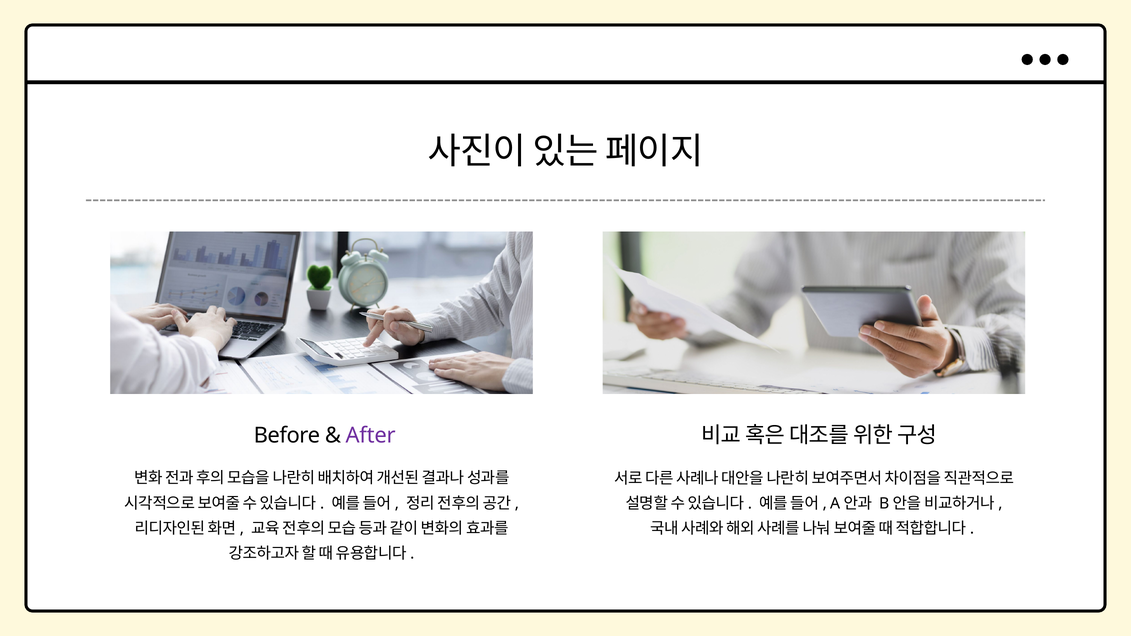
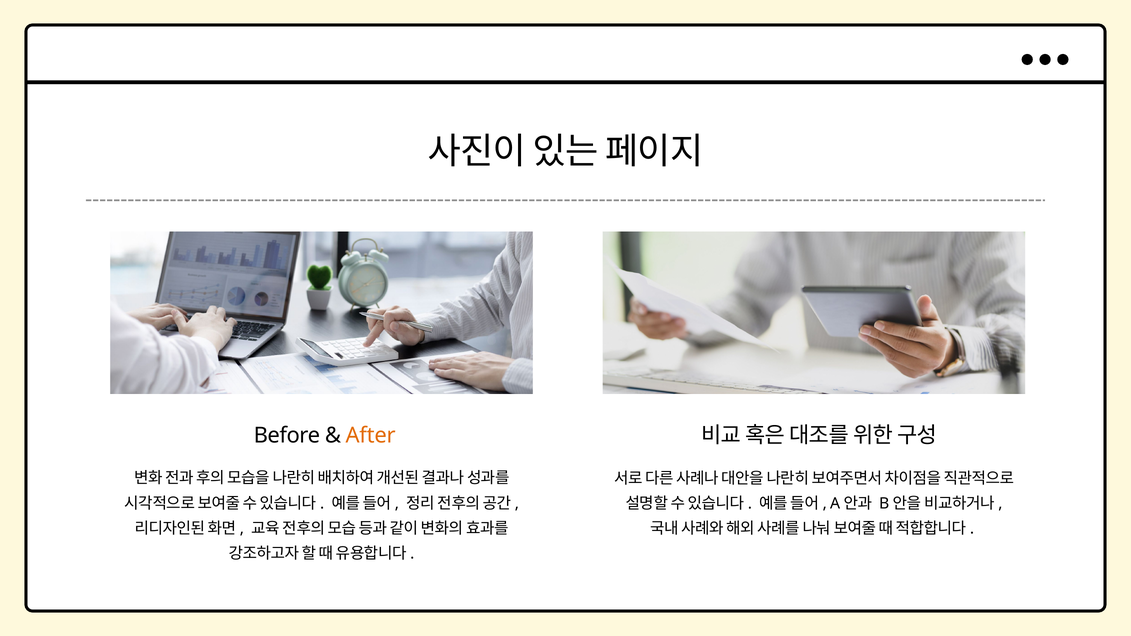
After colour: purple -> orange
